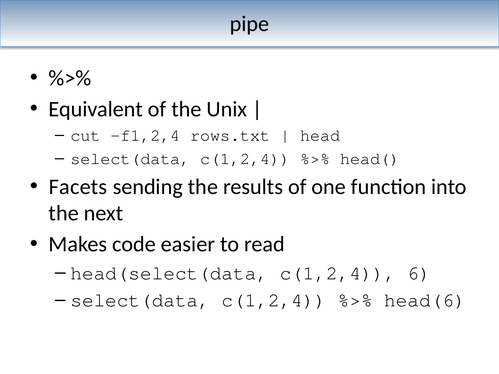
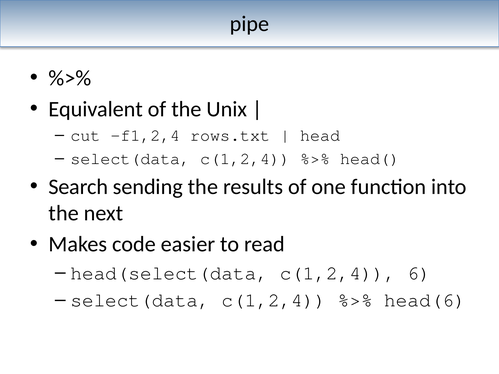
Facets: Facets -> Search
